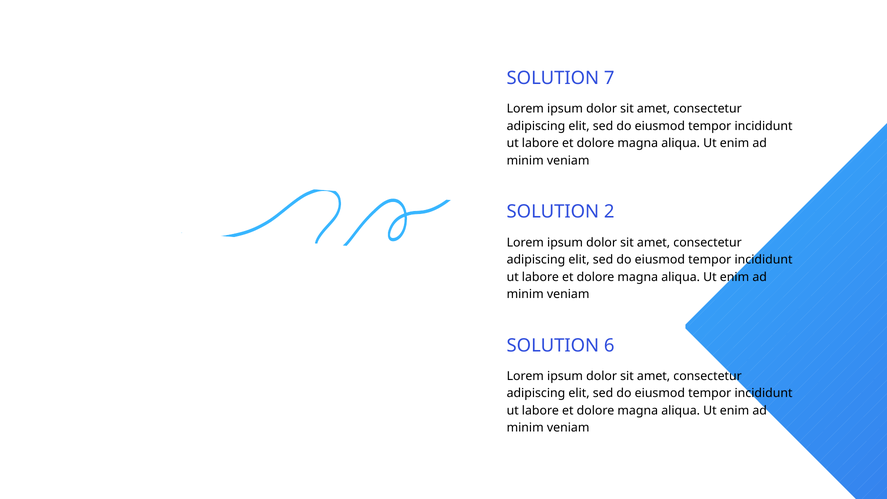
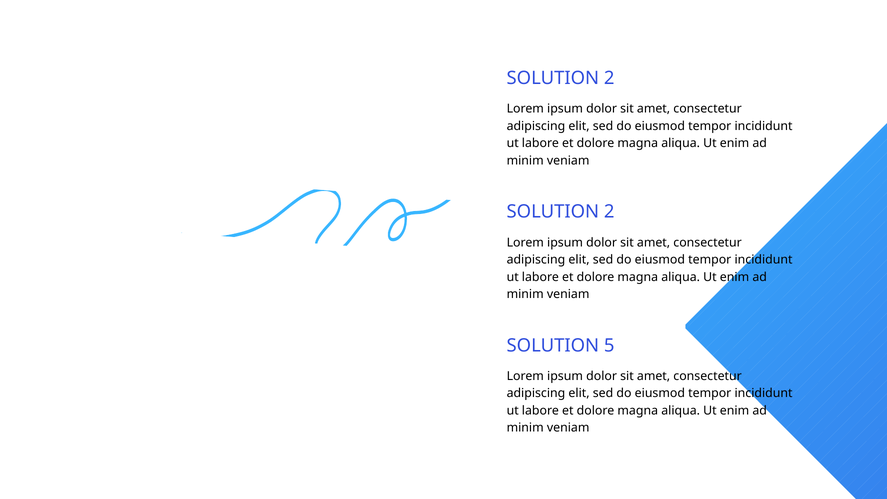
7 at (609, 78): 7 -> 2
6: 6 -> 5
